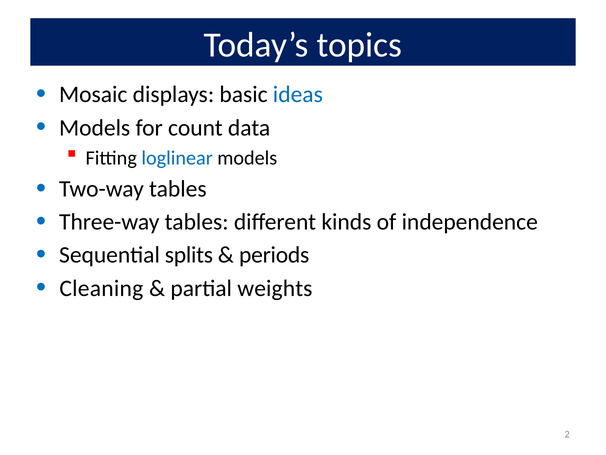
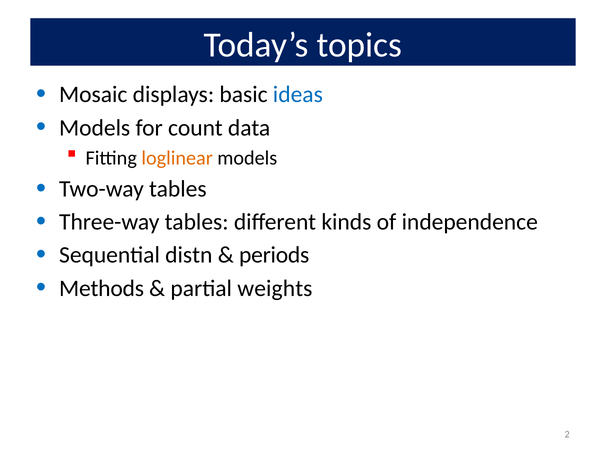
loglinear colour: blue -> orange
splits: splits -> distn
Cleaning: Cleaning -> Methods
